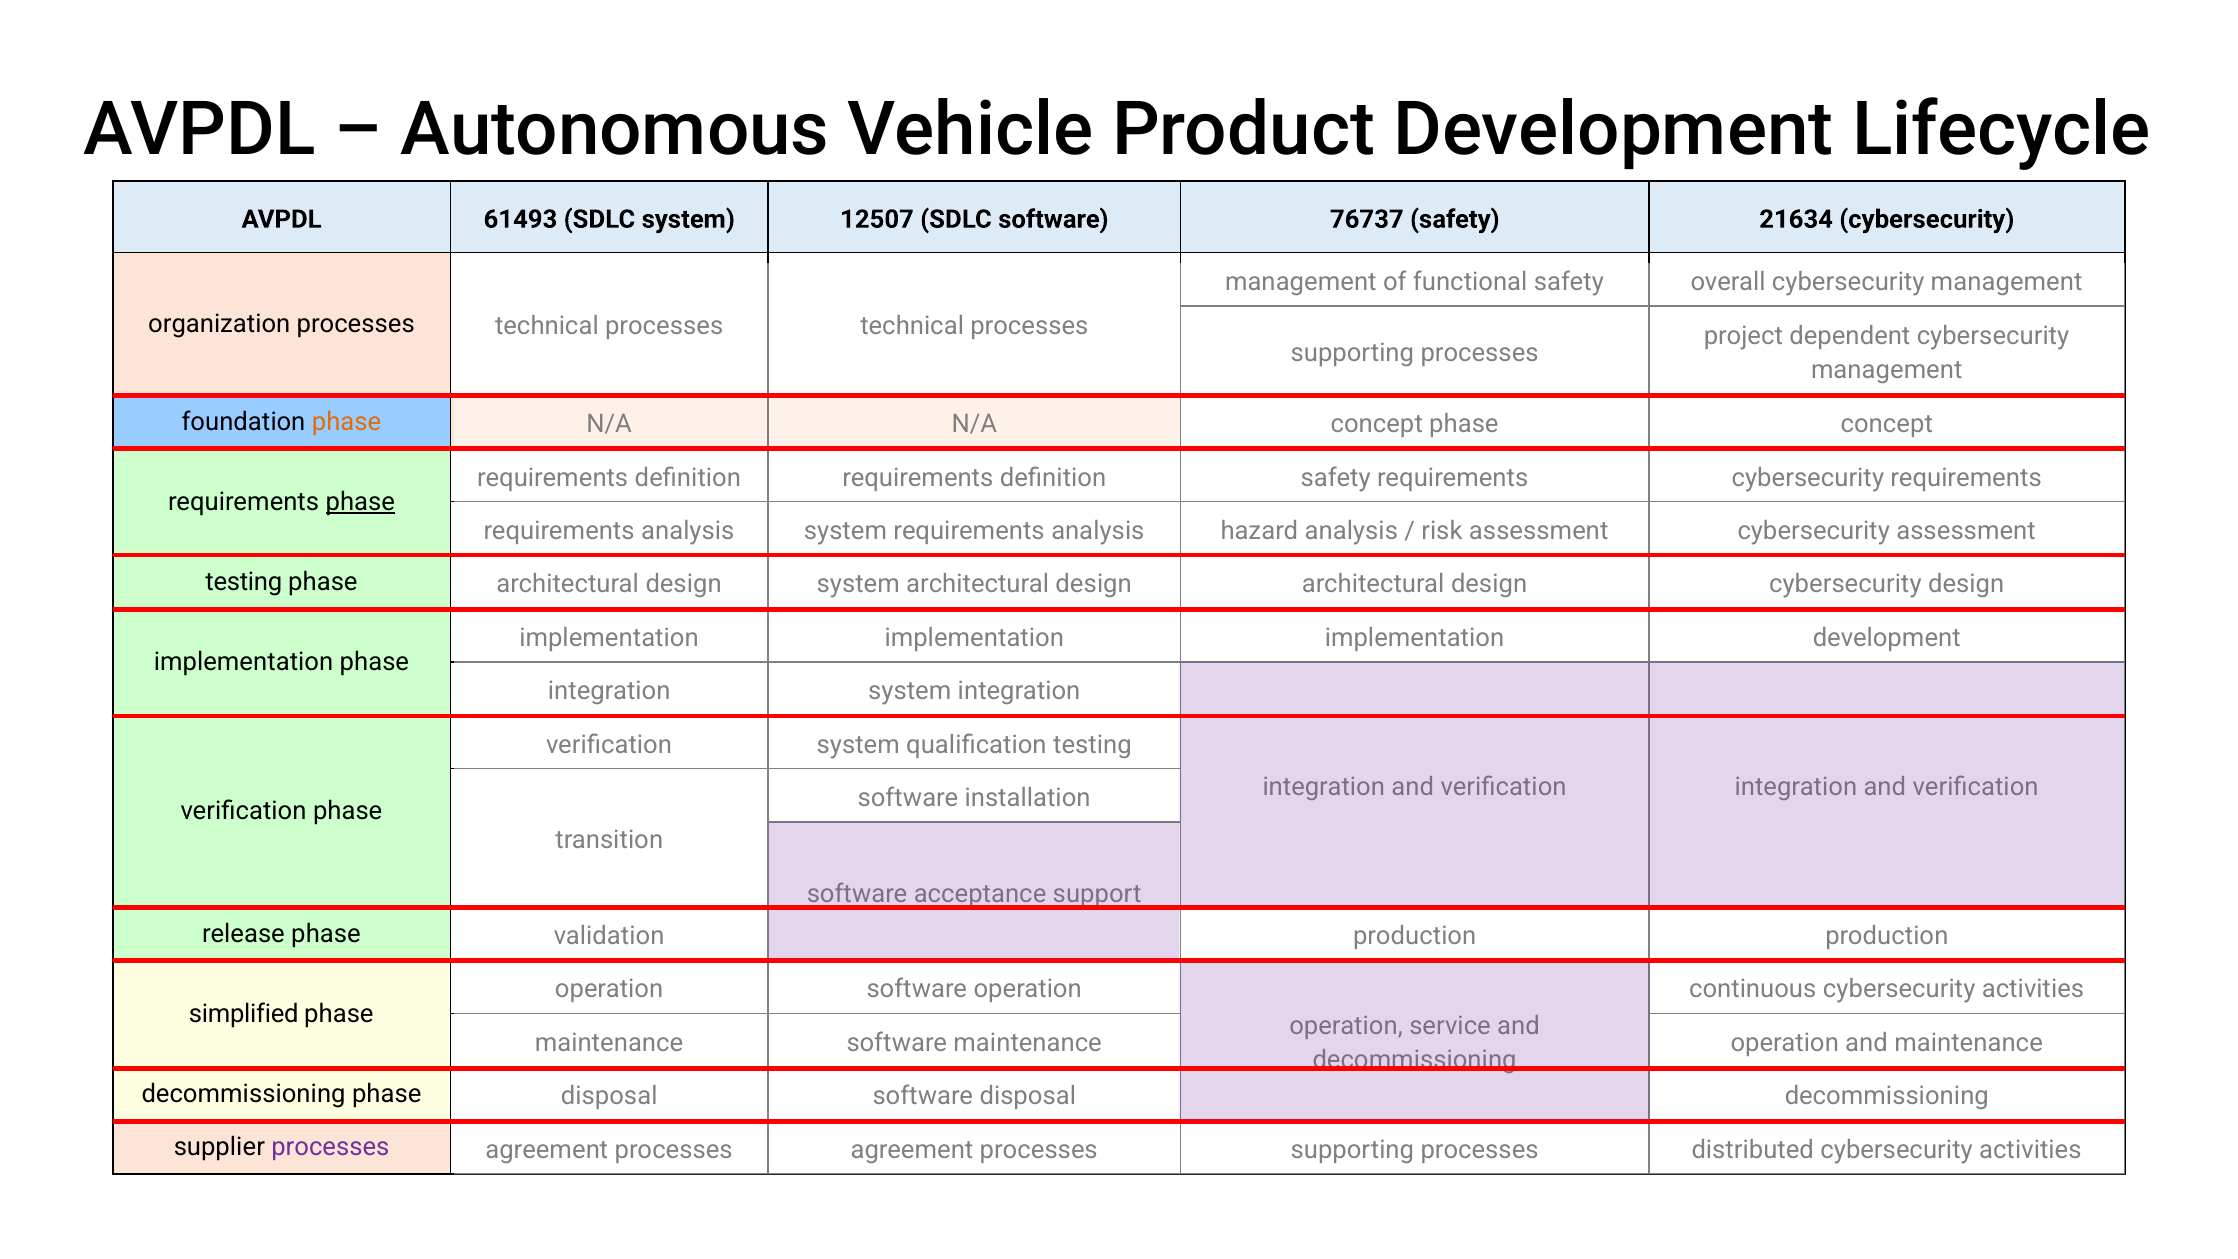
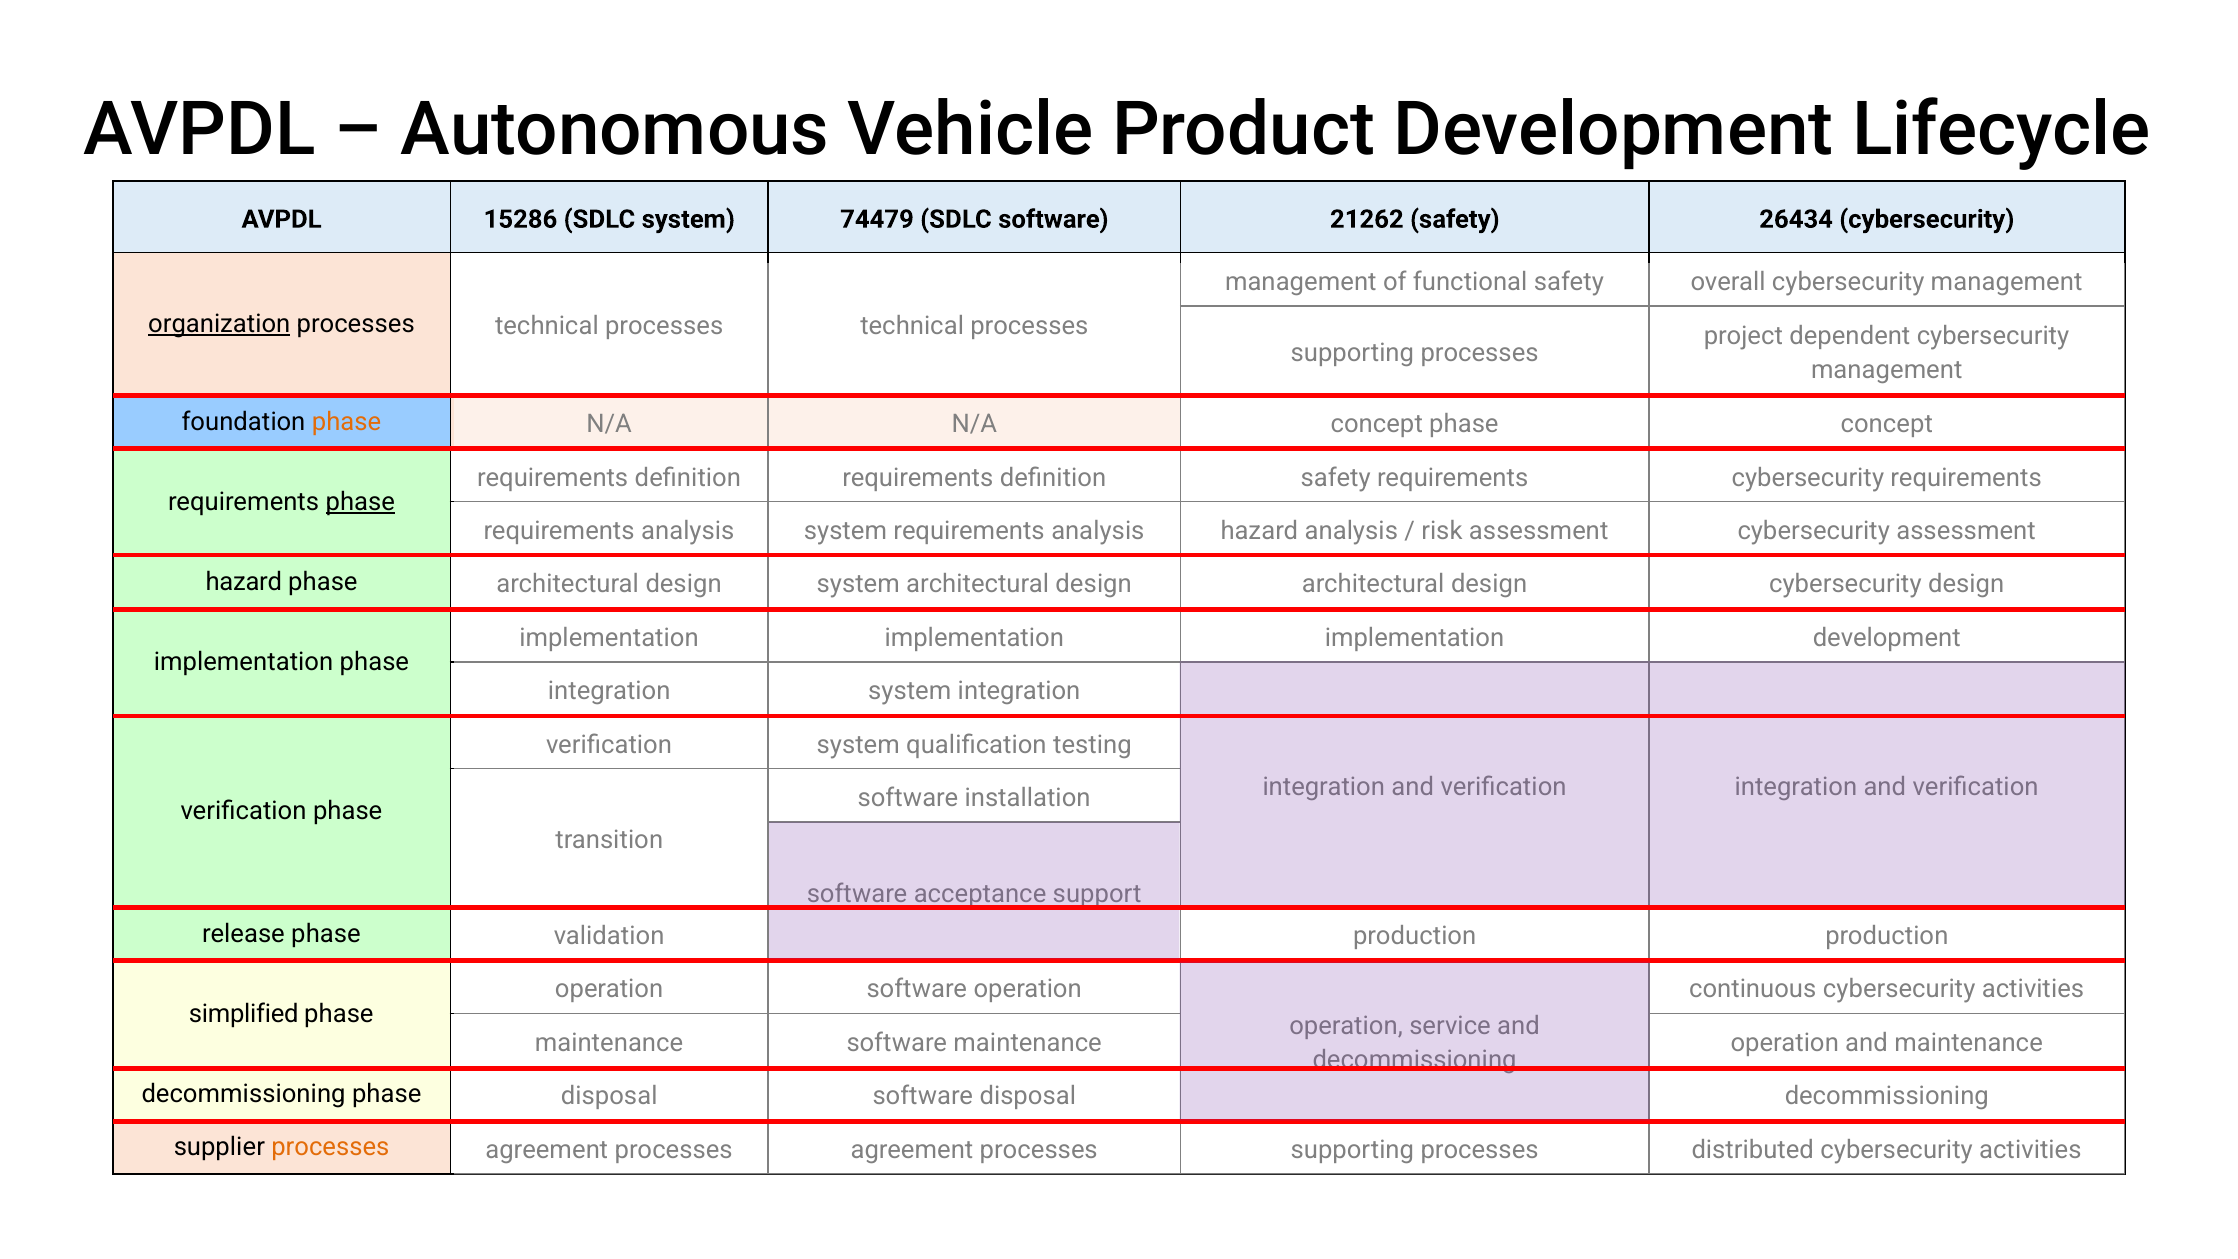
61493: 61493 -> 15286
12507: 12507 -> 74479
76737: 76737 -> 21262
21634: 21634 -> 26434
organization underline: none -> present
testing at (244, 582): testing -> hazard
processes at (330, 1148) colour: purple -> orange
